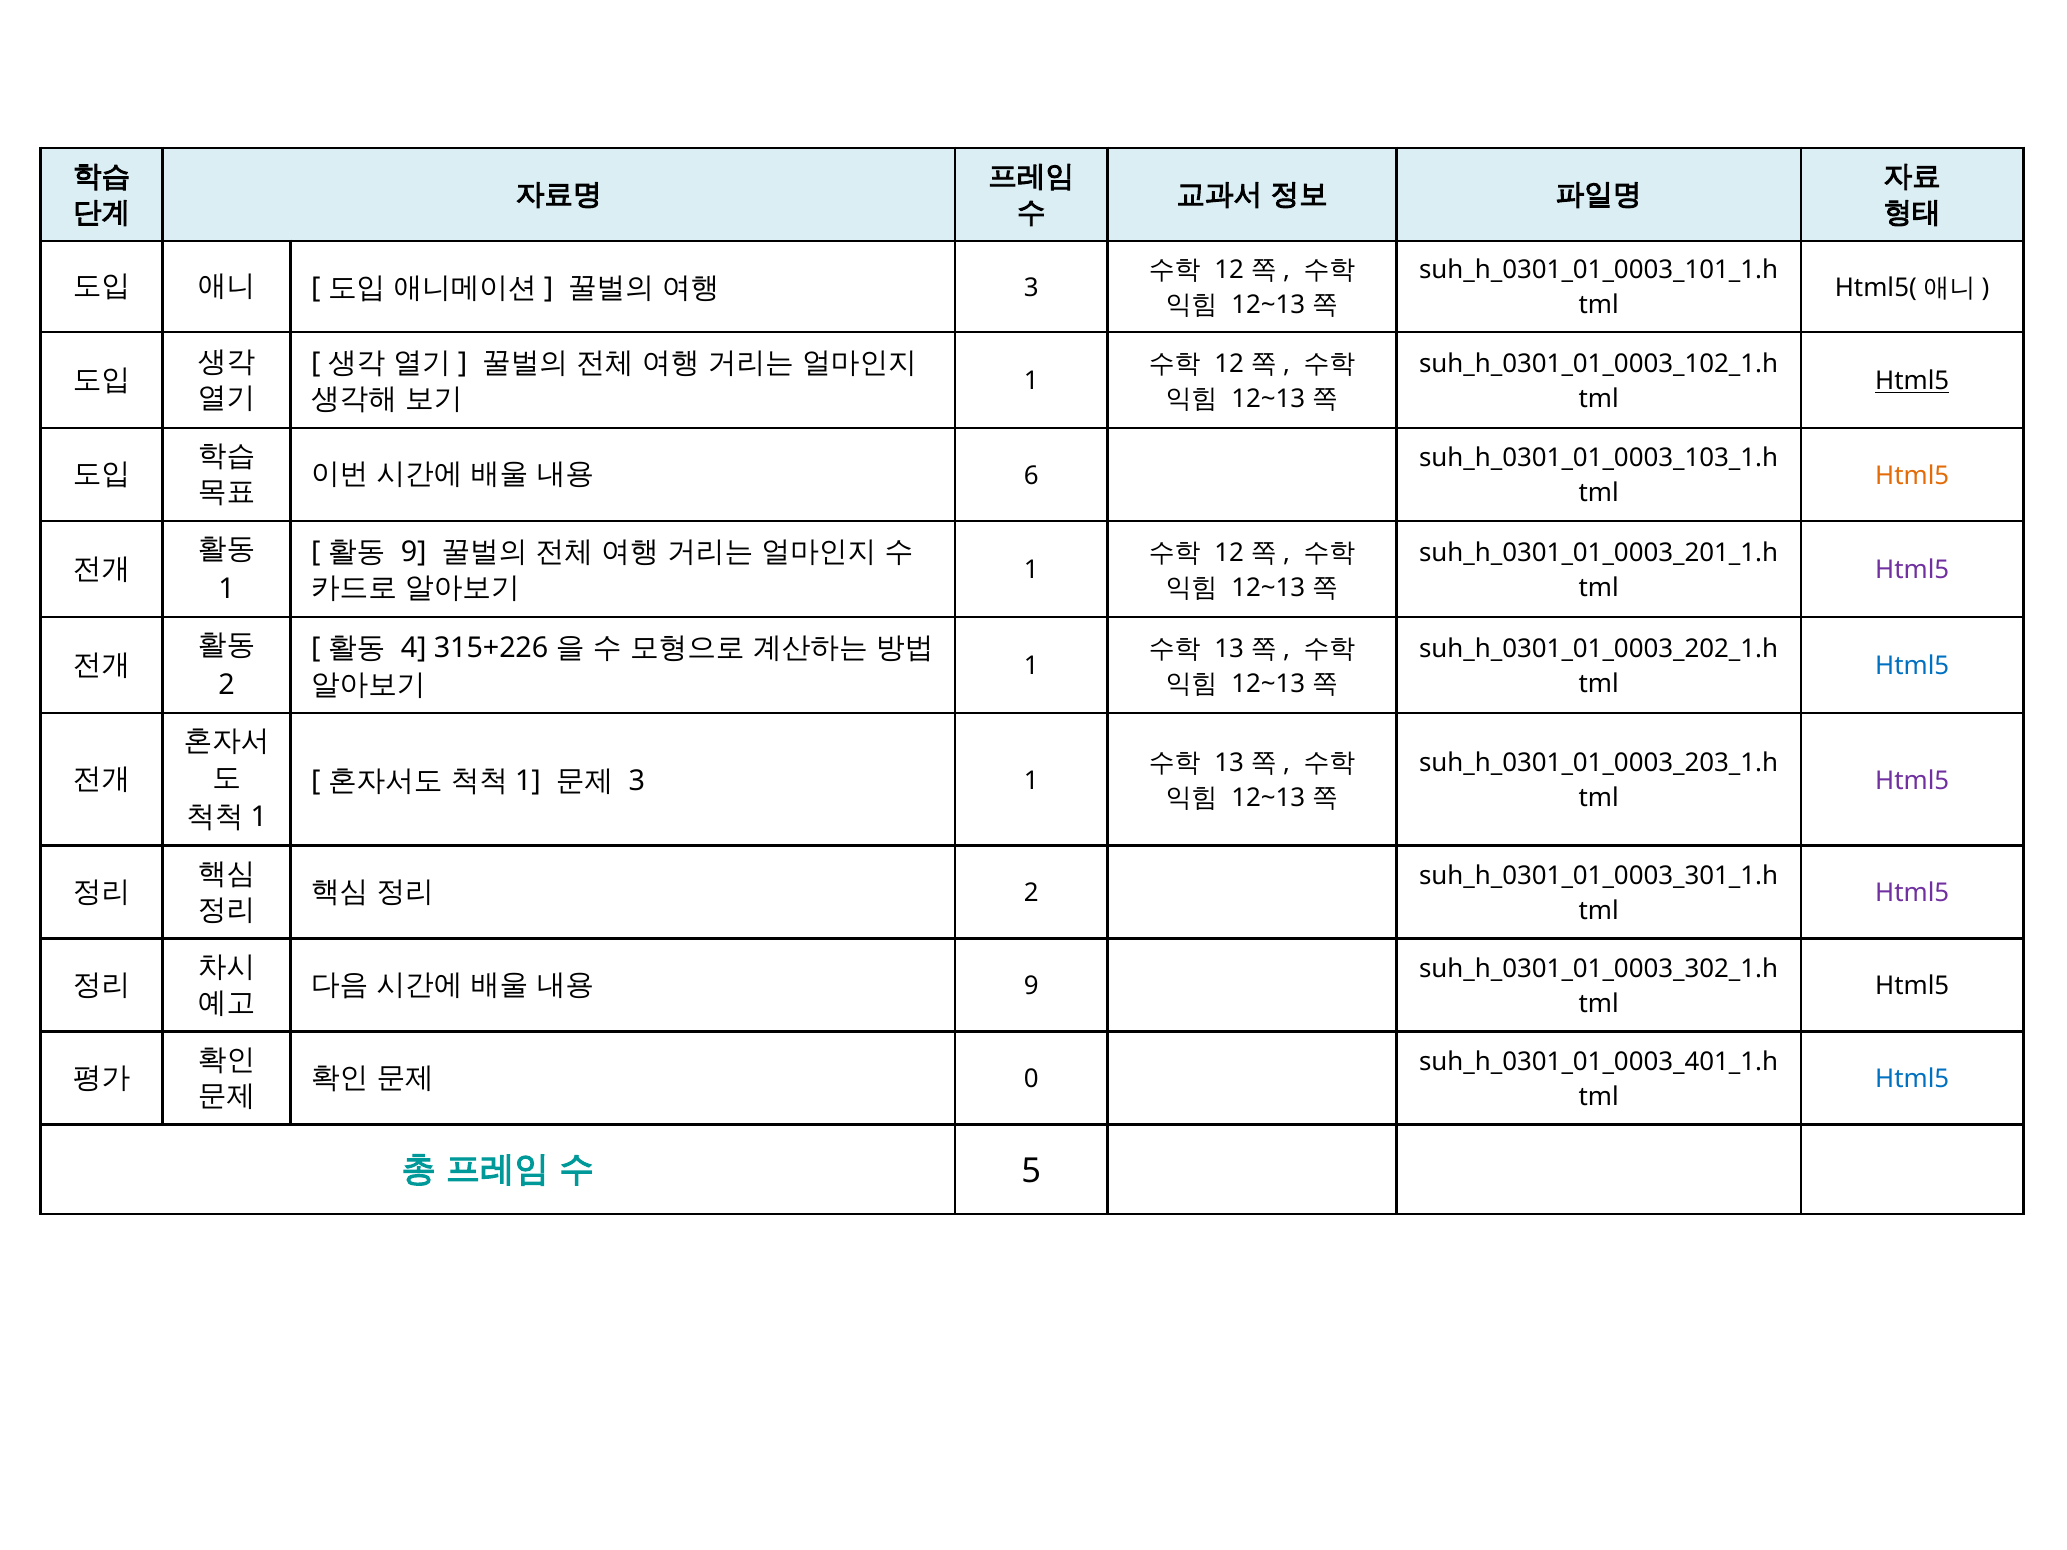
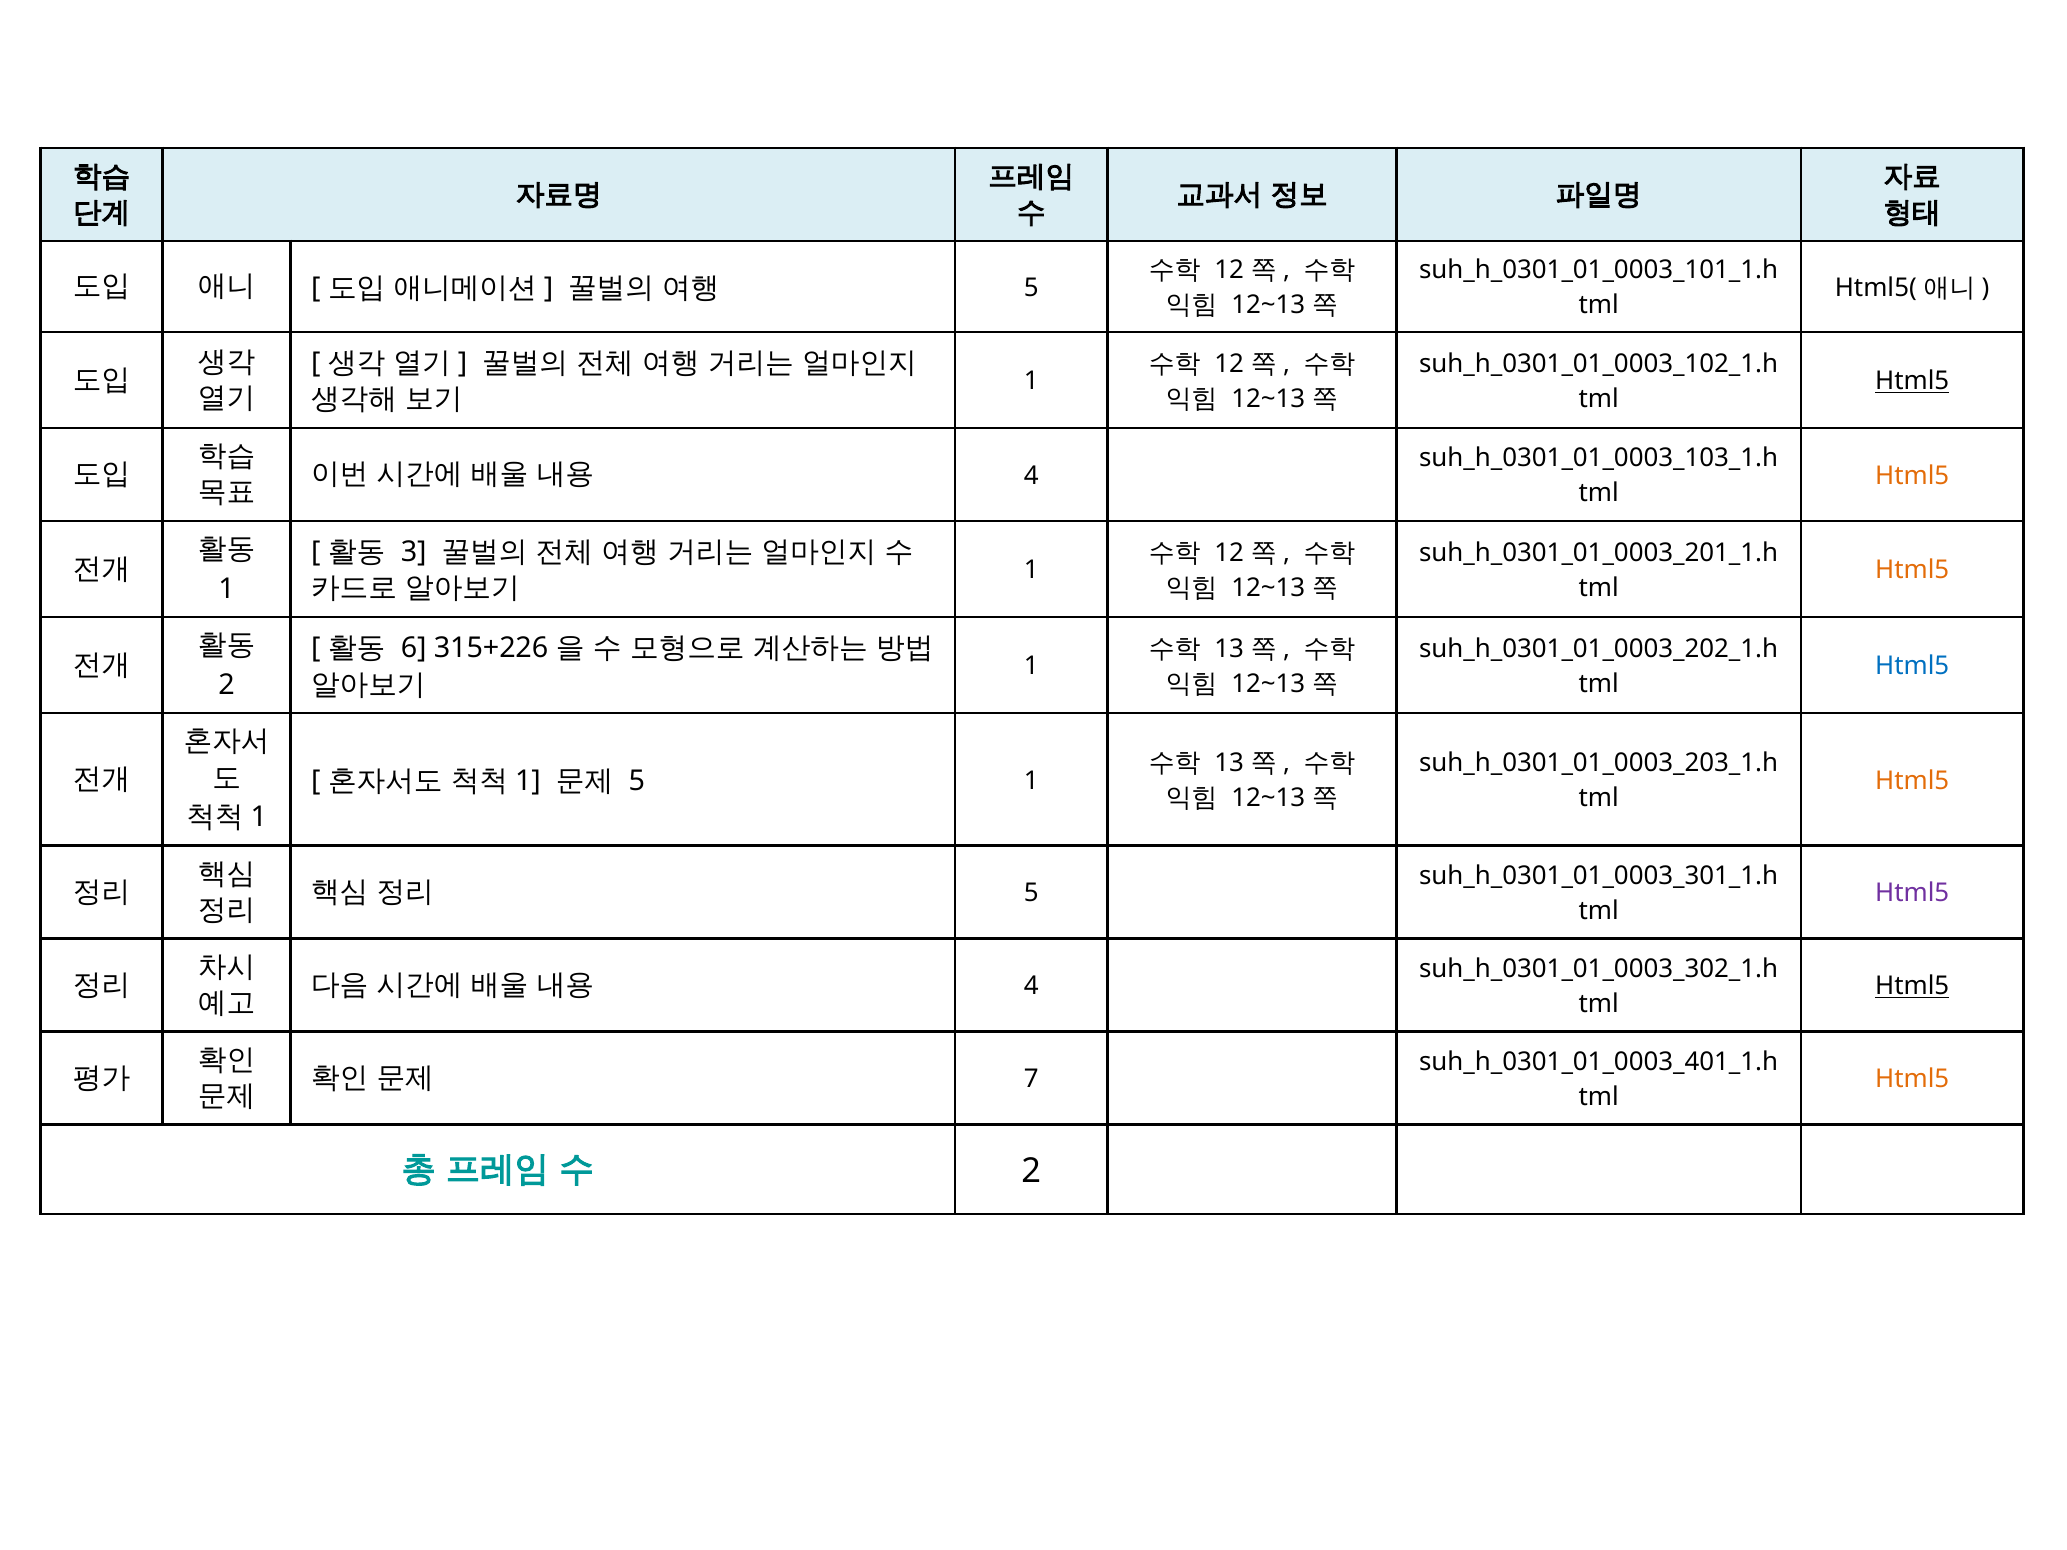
3 at (1031, 288): 3 -> 5
6 at (1031, 476): 6 -> 4
9 at (414, 552): 9 -> 3
Html5 at (1912, 570) colour: purple -> orange
4: 4 -> 6
3 at (637, 781): 3 -> 5
Html5 at (1912, 781) colour: purple -> orange
2 at (1031, 893): 2 -> 5
9 at (1031, 986): 9 -> 4
Html5 at (1912, 986) underline: none -> present
0: 0 -> 7
Html5 at (1912, 1079) colour: blue -> orange
5 at (1031, 1171): 5 -> 2
